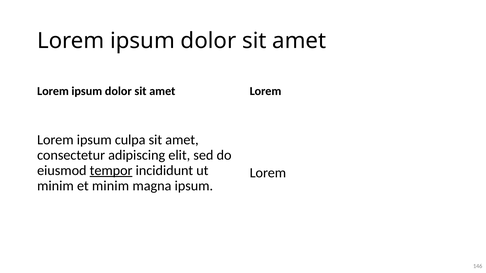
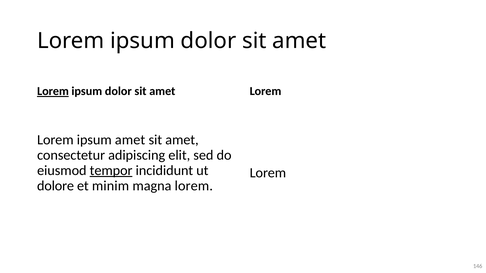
Lorem at (53, 91) underline: none -> present
ipsum culpa: culpa -> amet
minim at (55, 186): minim -> dolore
magna ipsum: ipsum -> lorem
